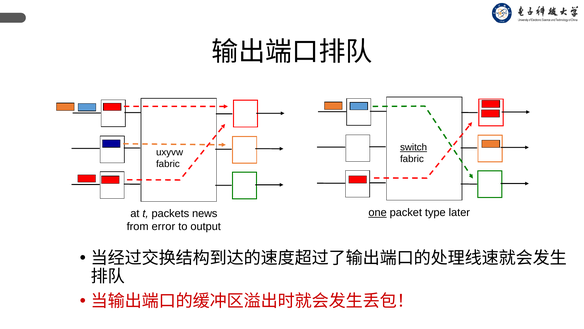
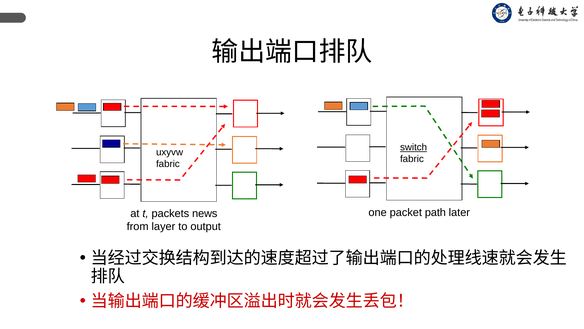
one underline: present -> none
type: type -> path
error: error -> layer
